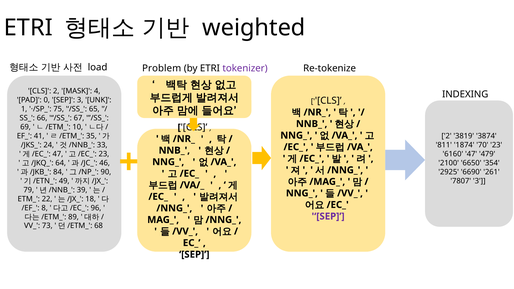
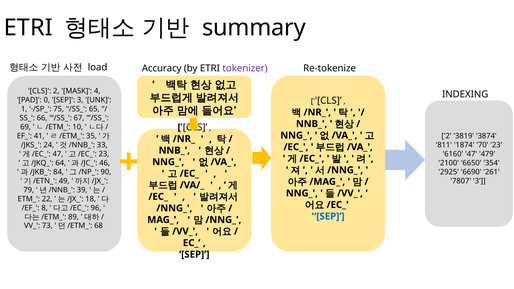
weighted: weighted -> summary
Problem: Problem -> Accuracy
SEP at (328, 216) colour: purple -> blue
